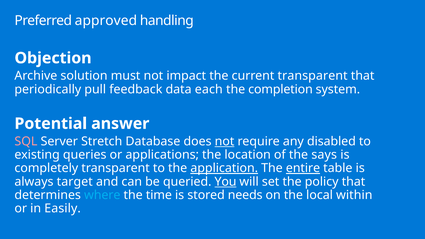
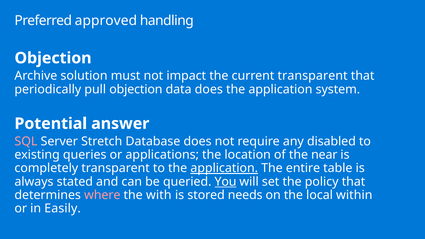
pull feedback: feedback -> objection
data each: each -> does
completion at (280, 89): completion -> application
not at (225, 141) underline: present -> none
says: says -> near
entire underline: present -> none
target: target -> stated
where colour: light blue -> pink
time: time -> with
